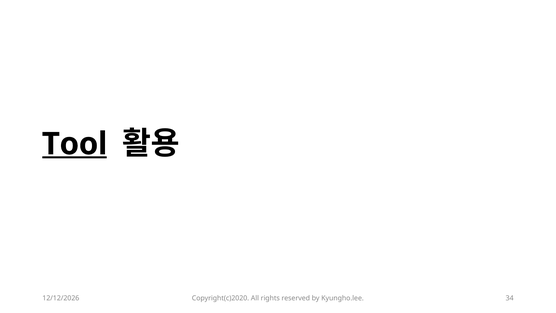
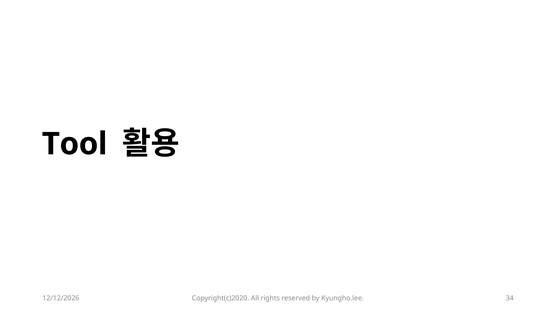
Tool underline: present -> none
